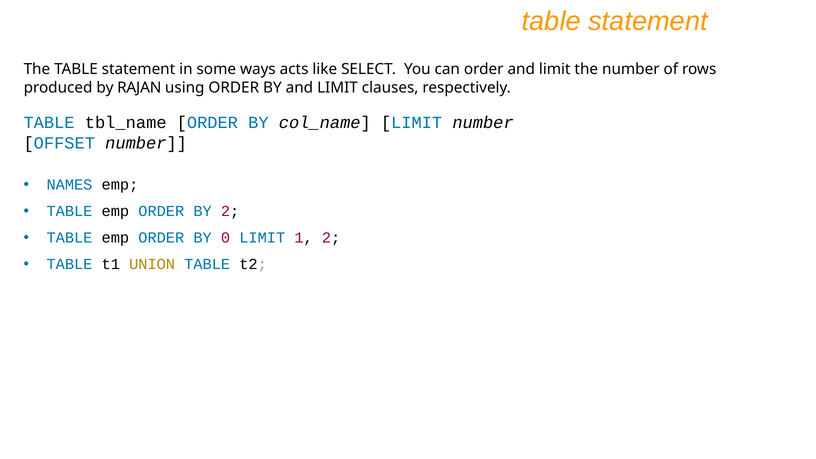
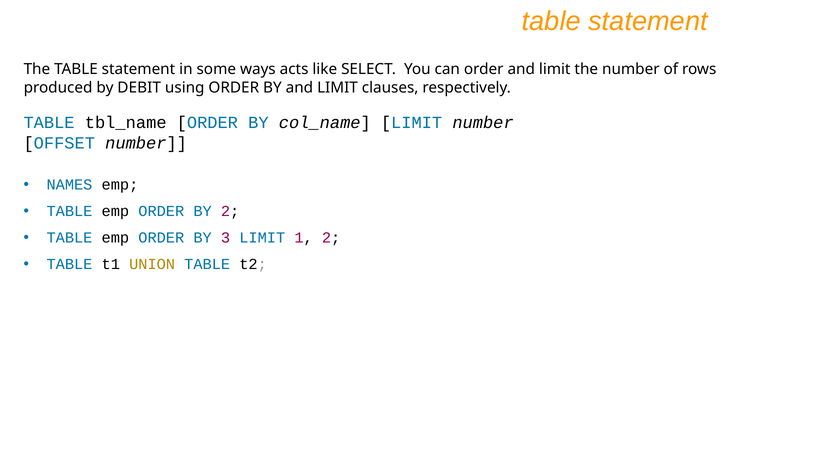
RAJAN: RAJAN -> DEBIT
0: 0 -> 3
